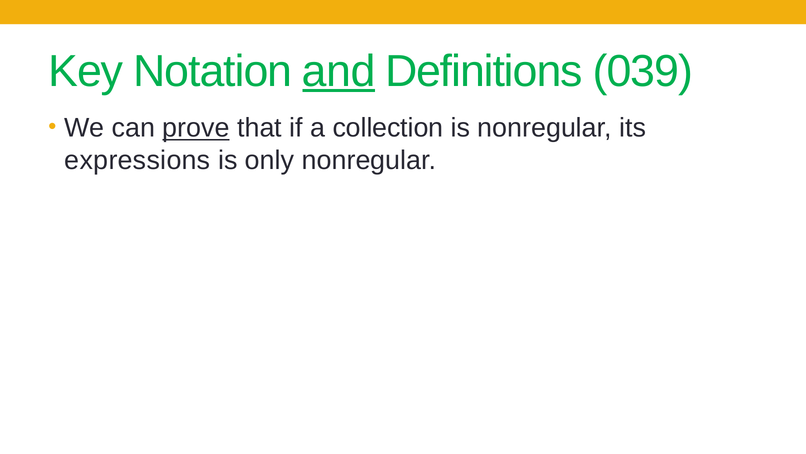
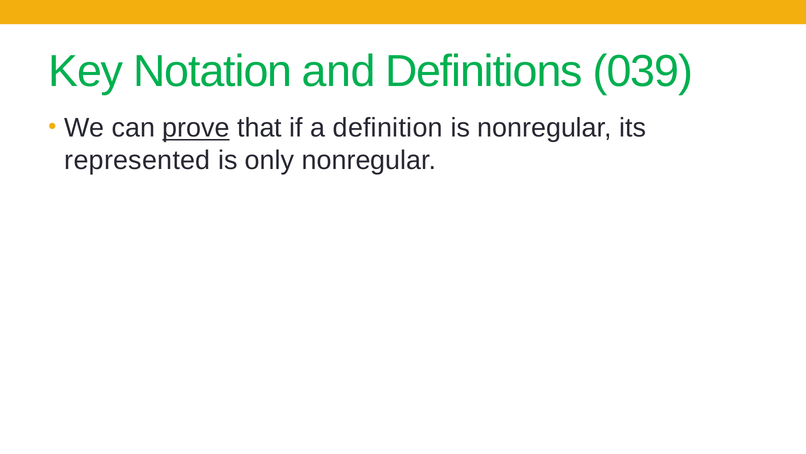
and underline: present -> none
collection: collection -> definition
expressions: expressions -> represented
